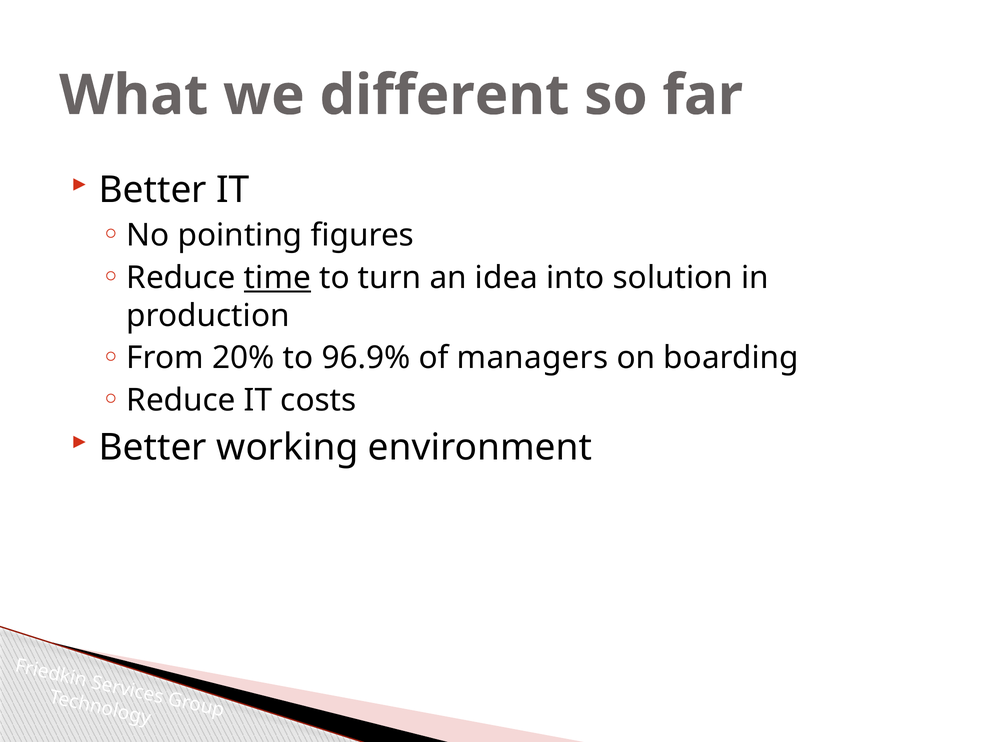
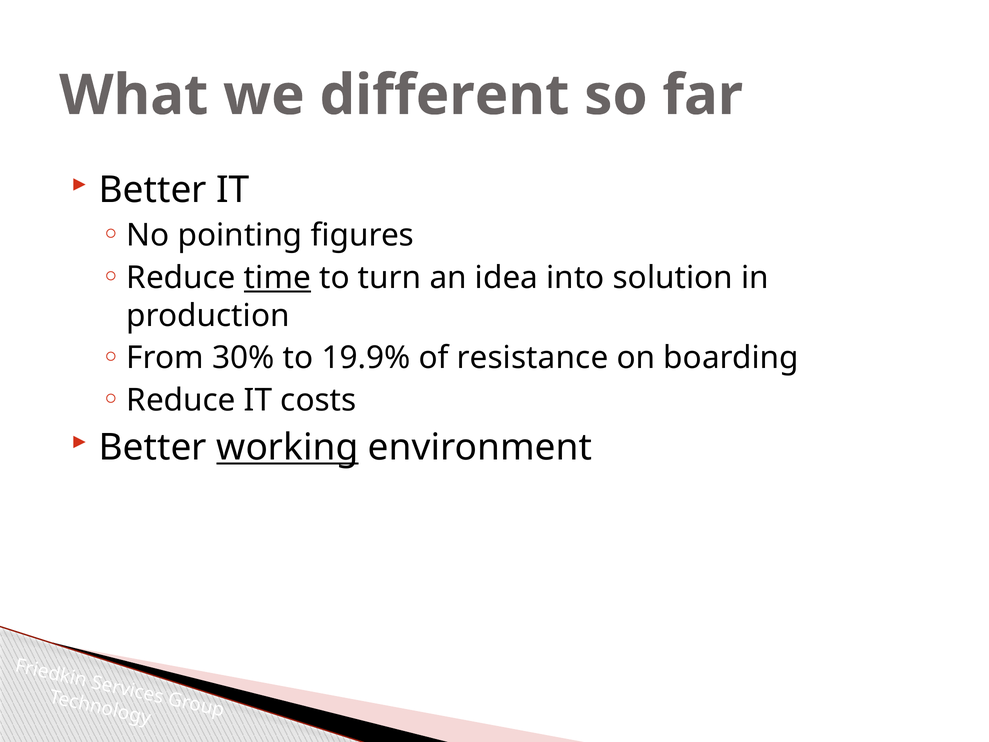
20%: 20% -> 30%
96.9%: 96.9% -> 19.9%
managers: managers -> resistance
working underline: none -> present
